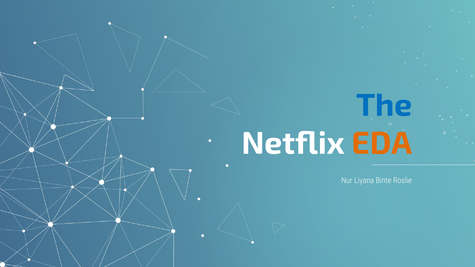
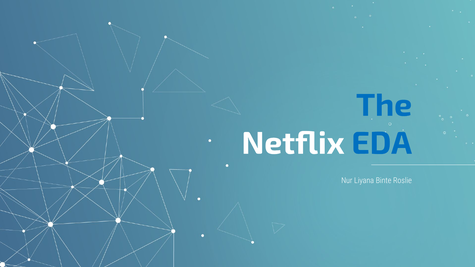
EDA colour: orange -> blue
